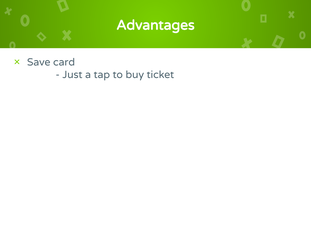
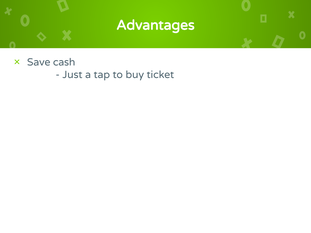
card: card -> cash
